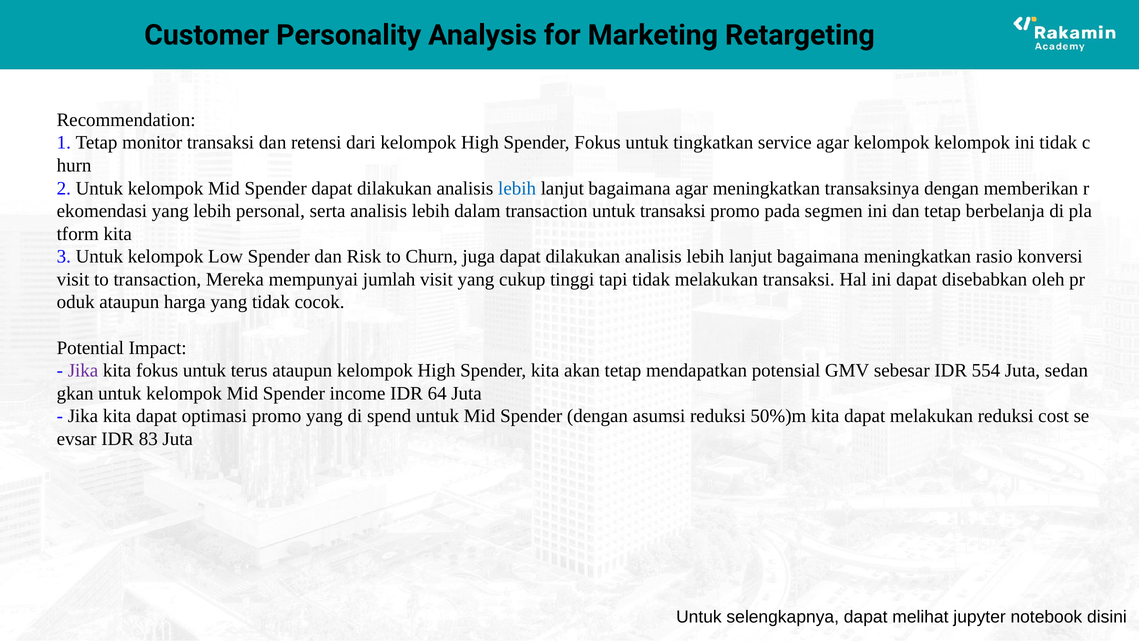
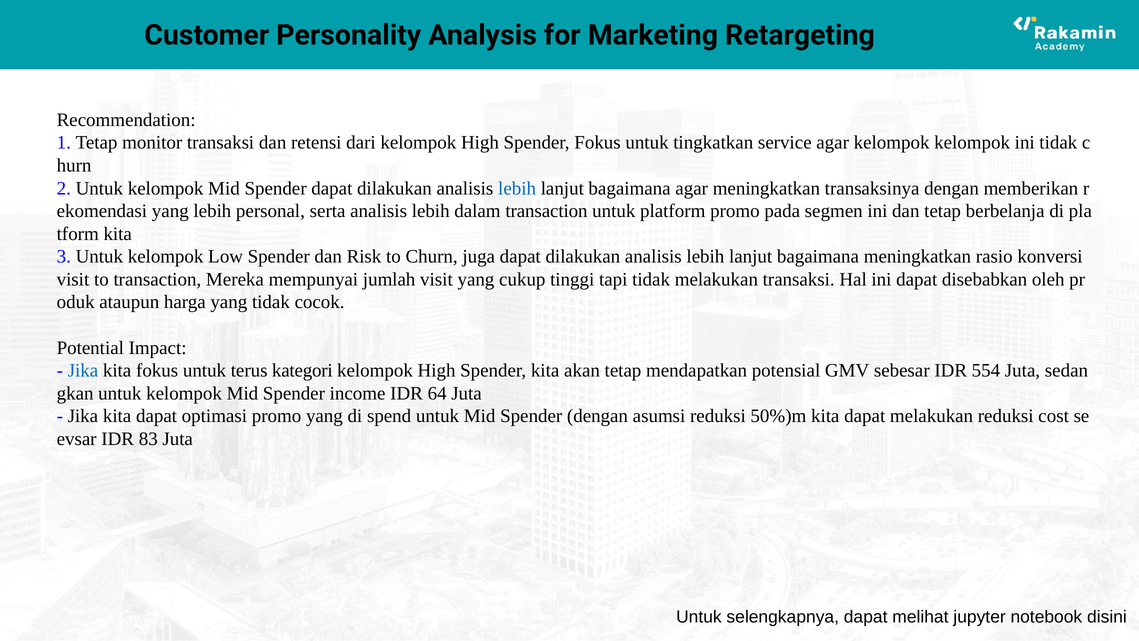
untuk transaksi: transaksi -> platform
Jika at (83, 370) colour: purple -> blue
terus ataupun: ataupun -> kategori
